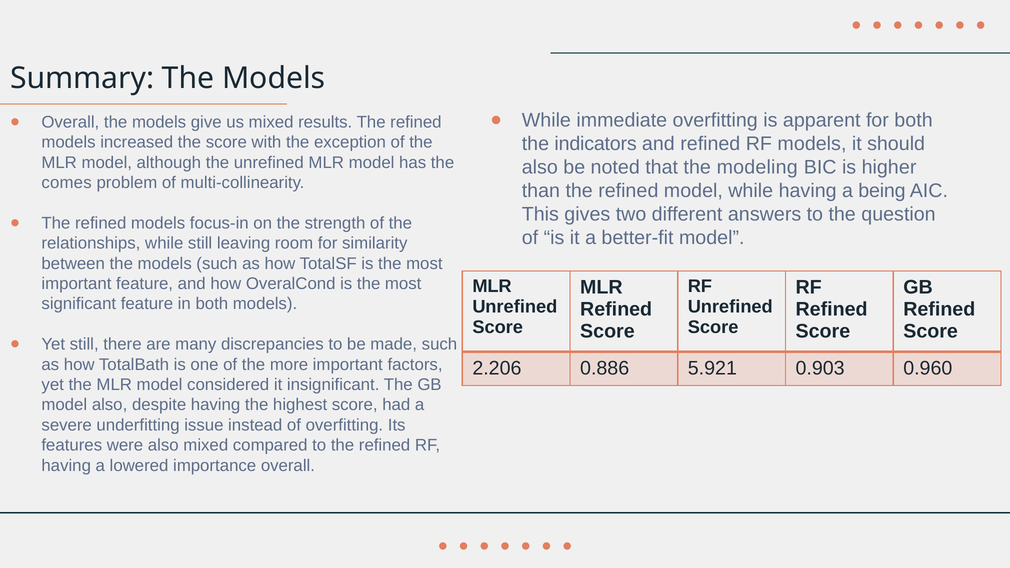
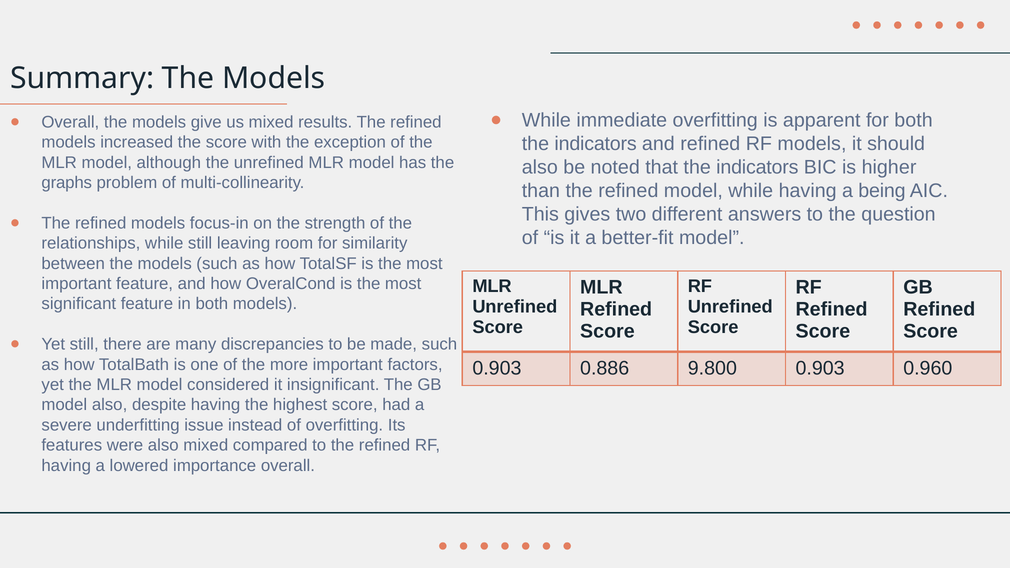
that the modeling: modeling -> indicators
comes: comes -> graphs
2.206 at (497, 368): 2.206 -> 0.903
5.921: 5.921 -> 9.800
